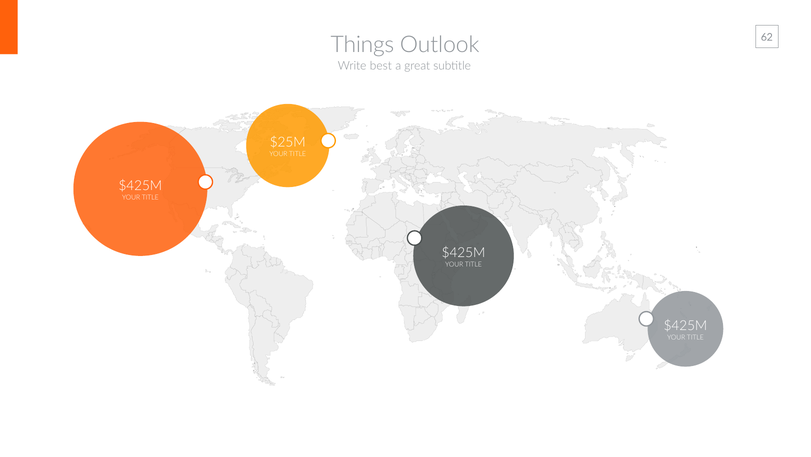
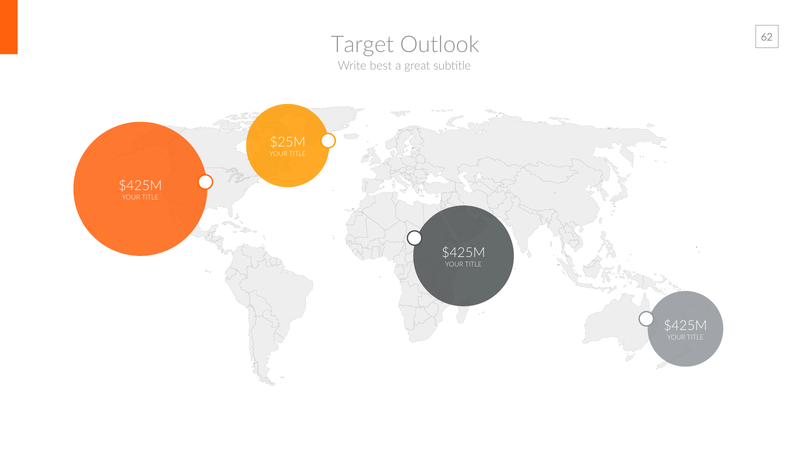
Things: Things -> Target
